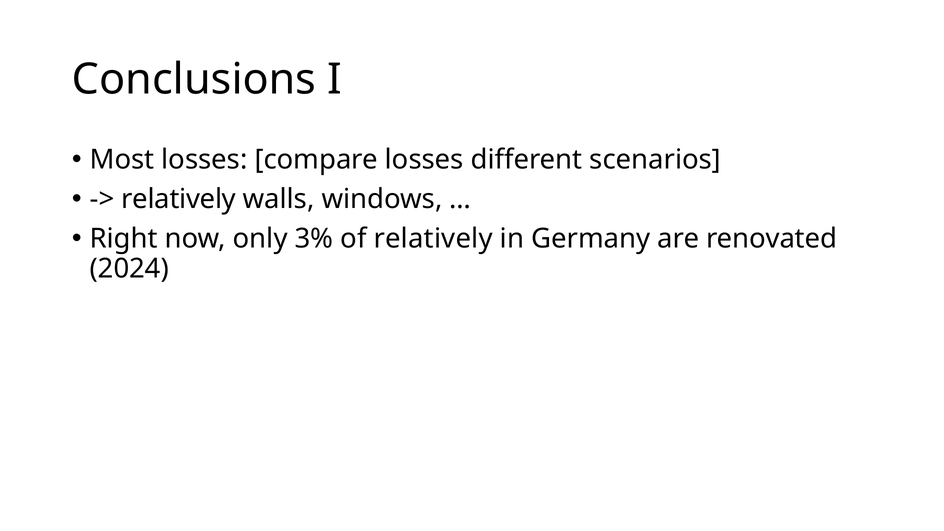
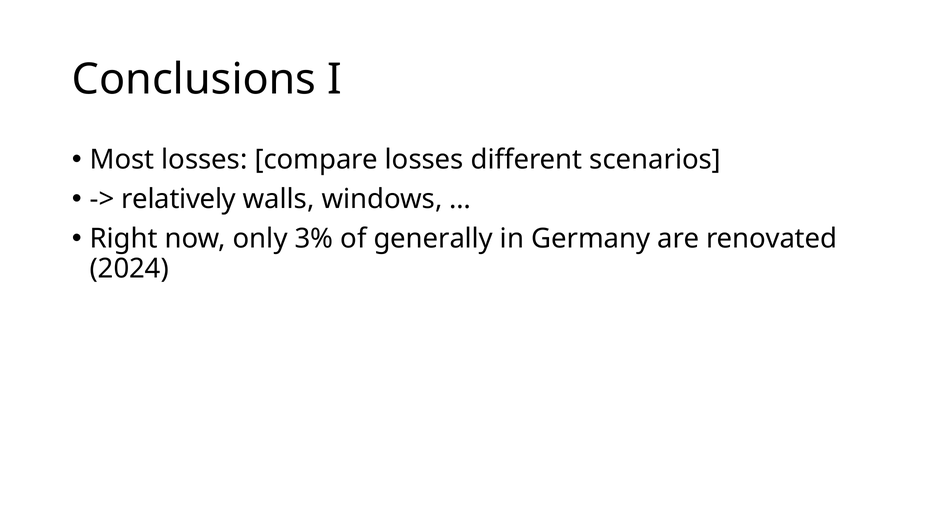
of relatively: relatively -> generally
